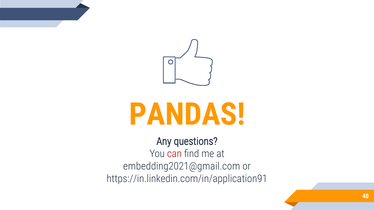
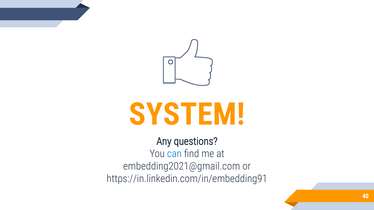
PANDAS: PANDAS -> SYSTEM
can colour: red -> blue
https://in.linkedin.com/in/application91: https://in.linkedin.com/in/application91 -> https://in.linkedin.com/in/embedding91
